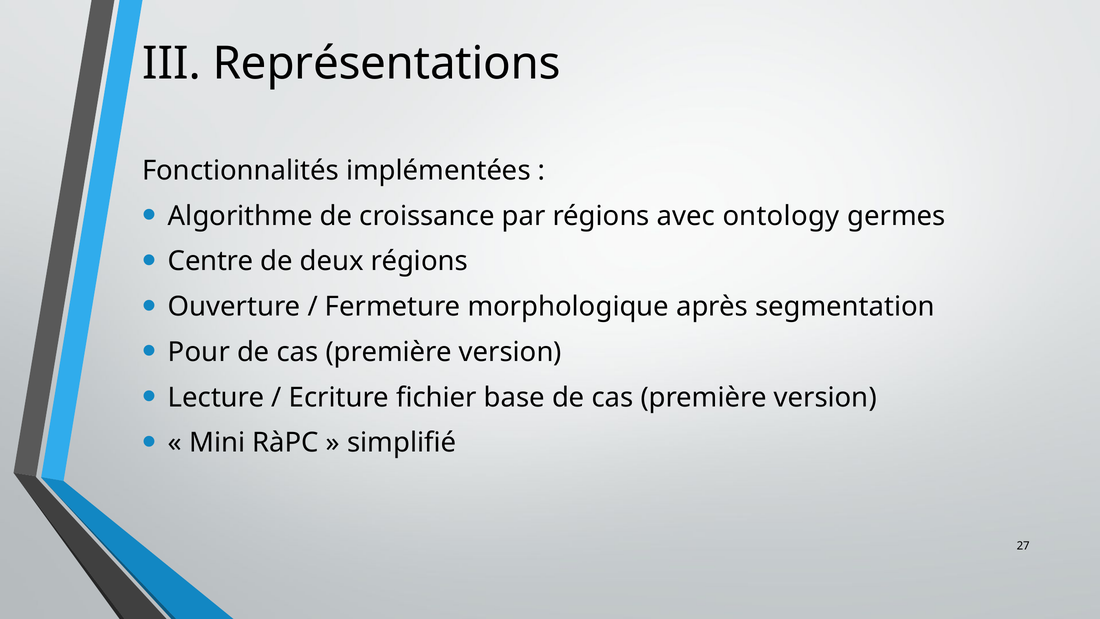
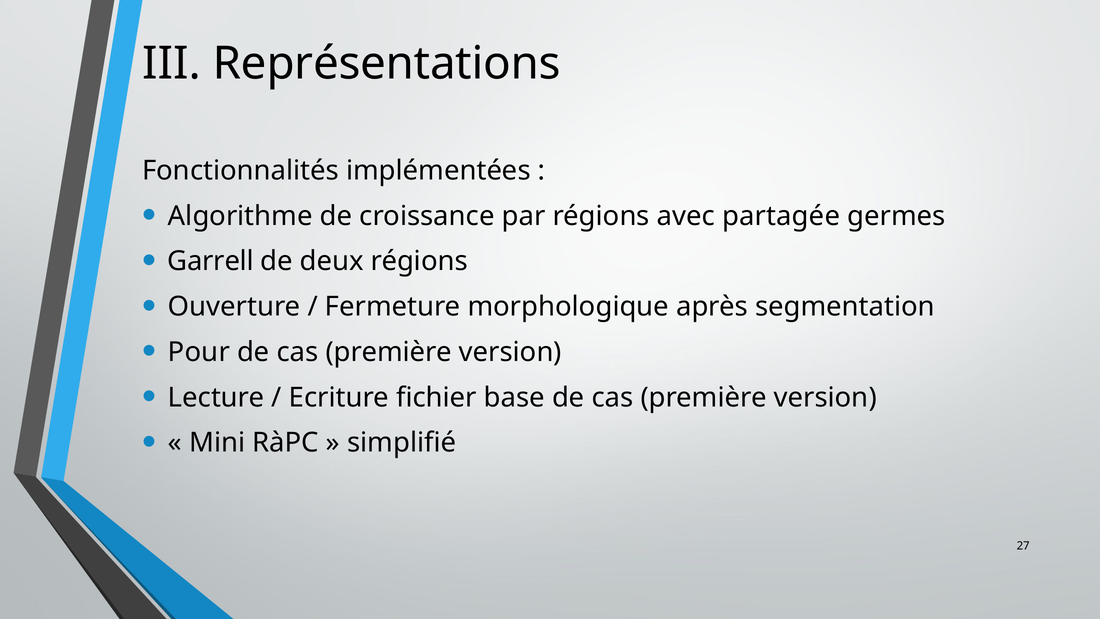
ontology: ontology -> partagée
Centre: Centre -> Garrell
